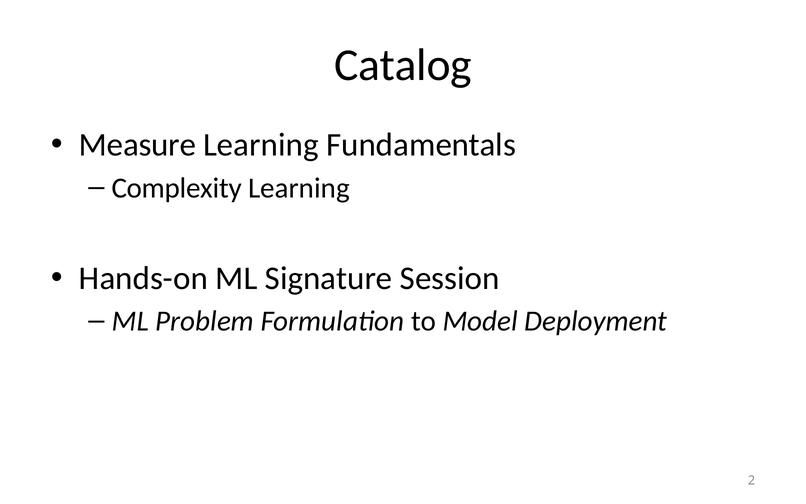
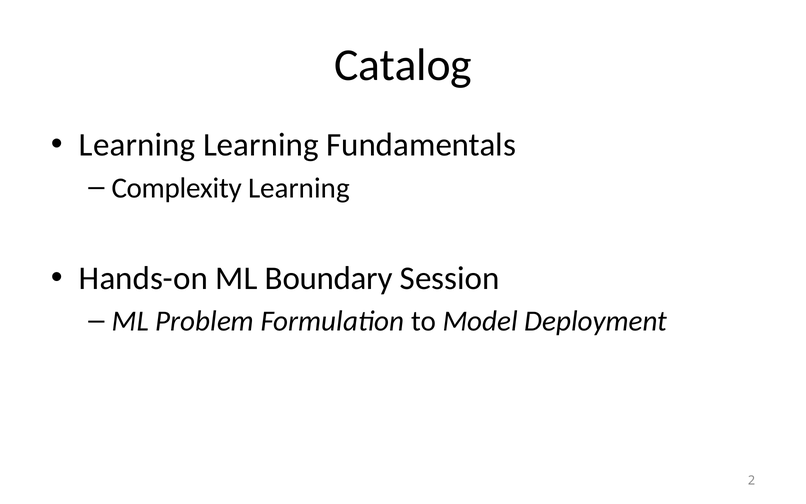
Measure at (137, 145): Measure -> Learning
Signature: Signature -> Boundary
